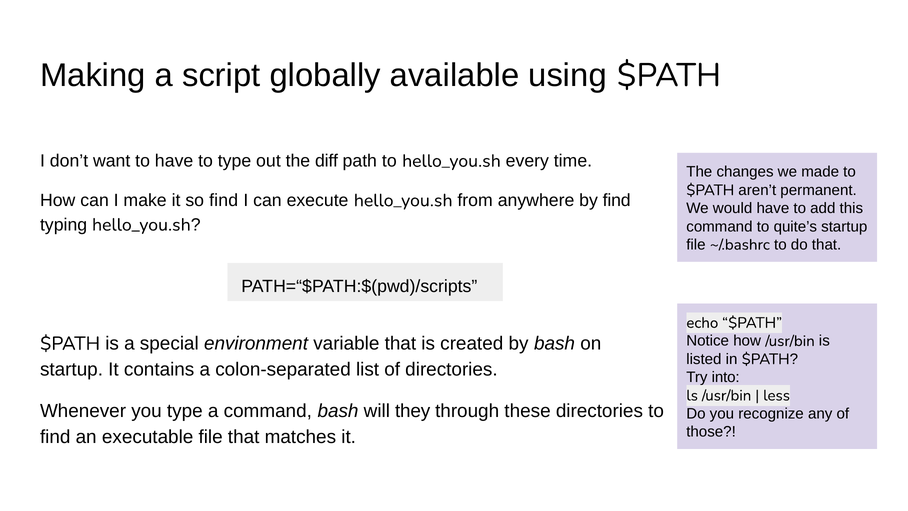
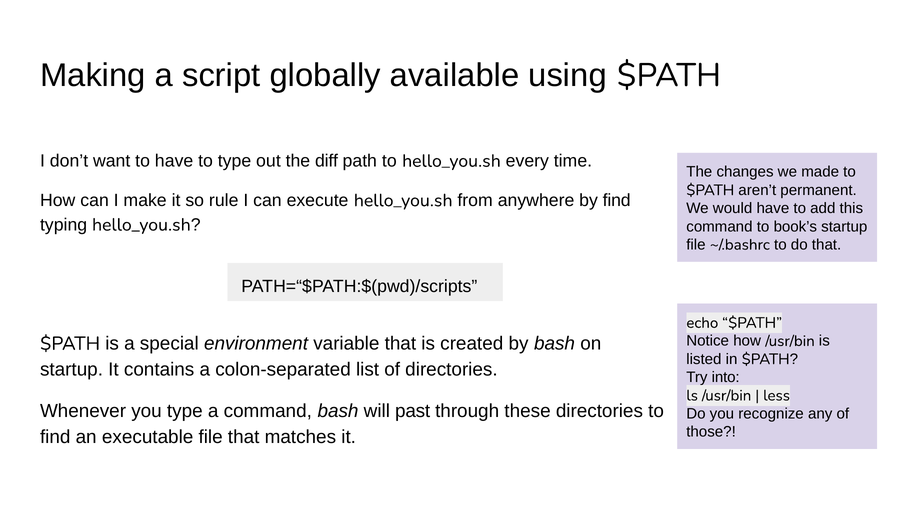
so find: find -> rule
quite’s: quite’s -> book’s
they: they -> past
